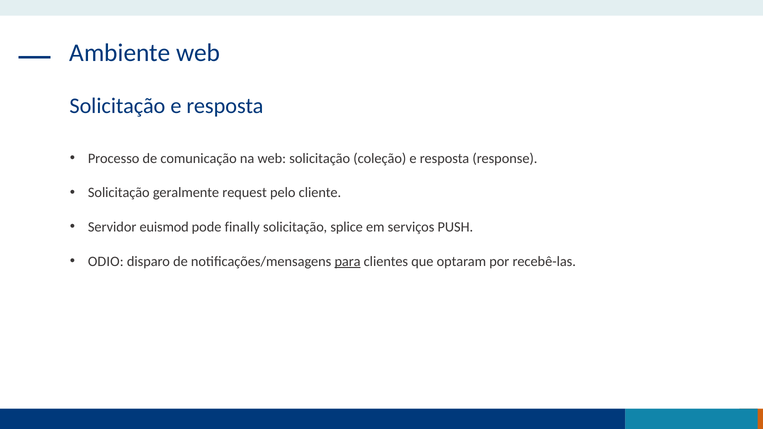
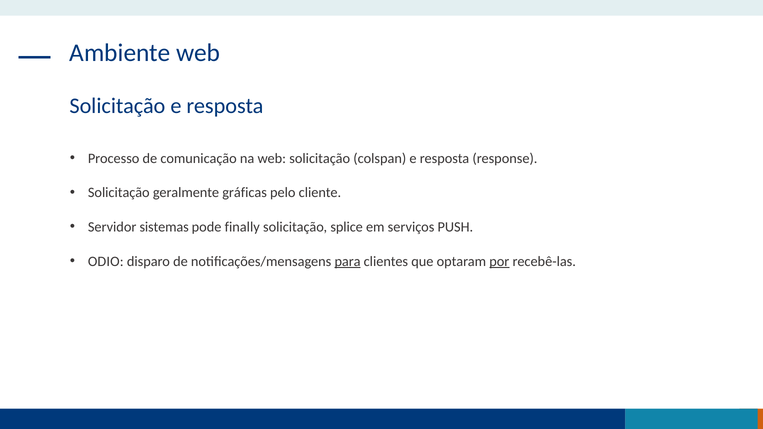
coleção: coleção -> colspan
request: request -> gráficas
euismod: euismod -> sistemas
por underline: none -> present
